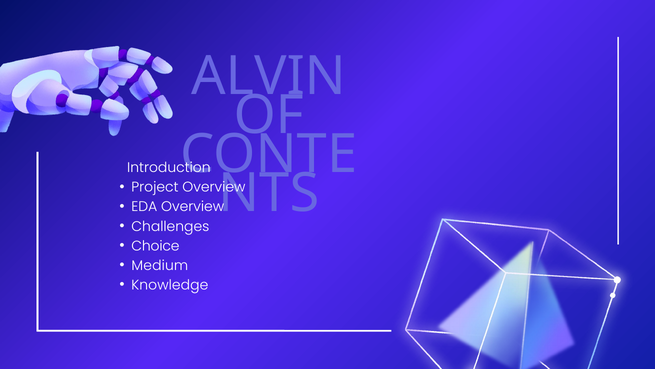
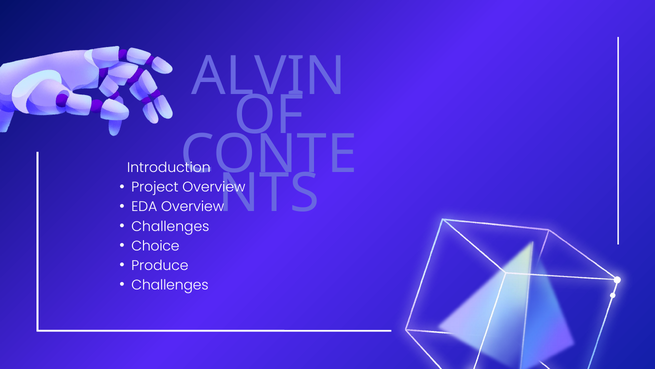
Medium: Medium -> Produce
Knowledge at (170, 285): Knowledge -> Challenges
